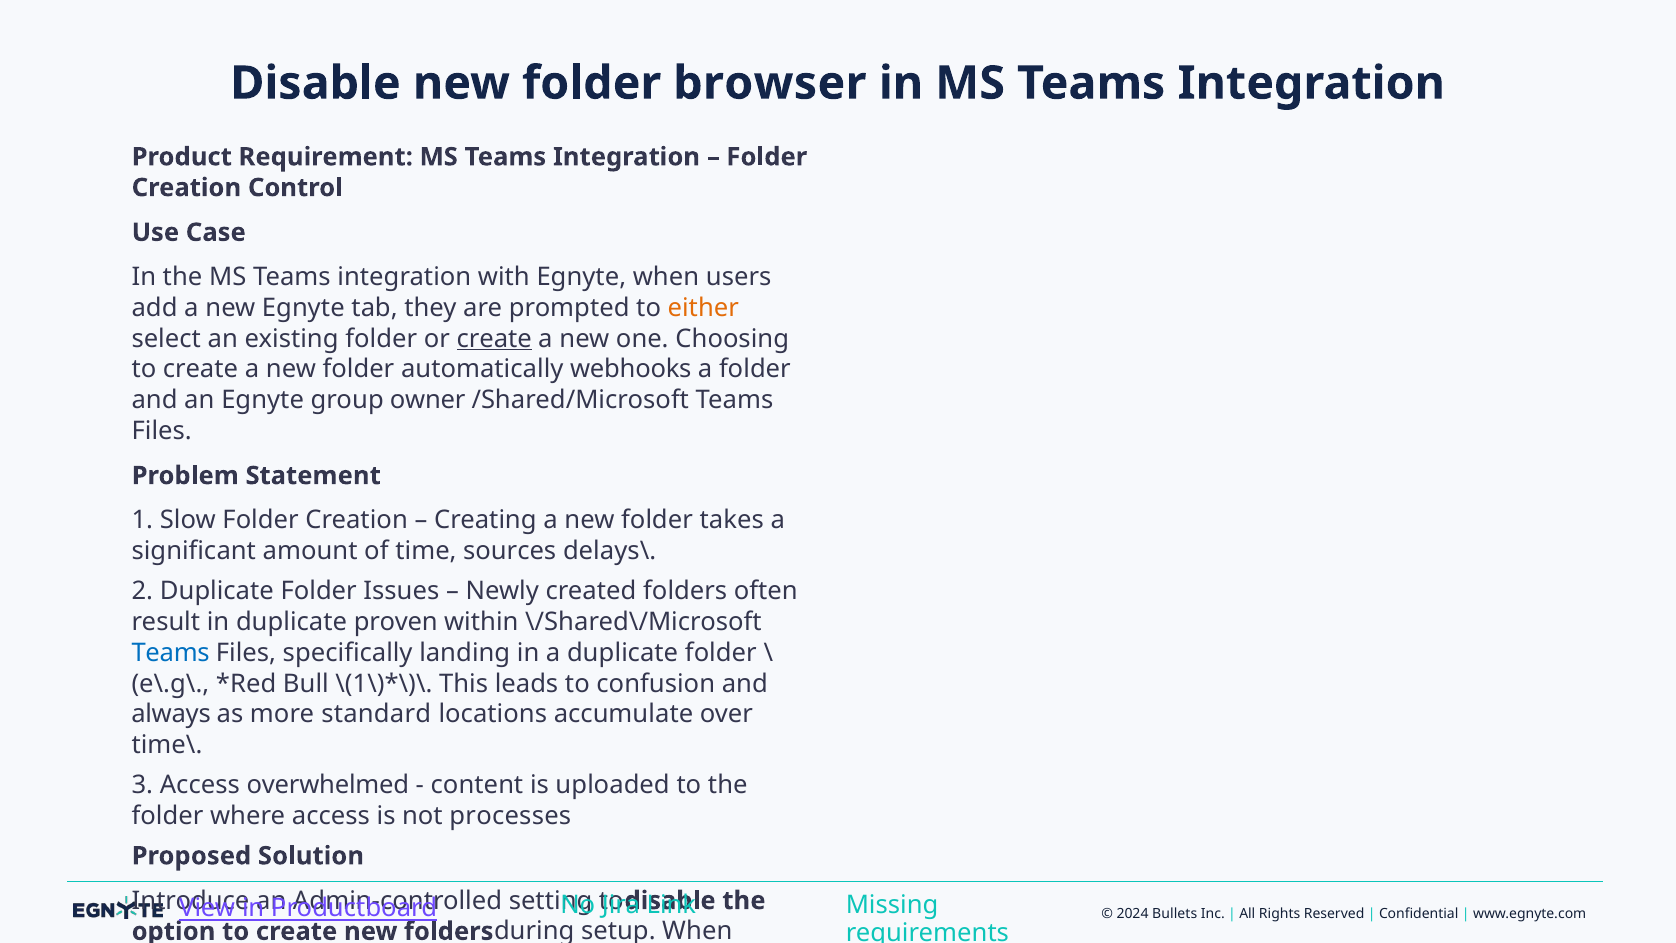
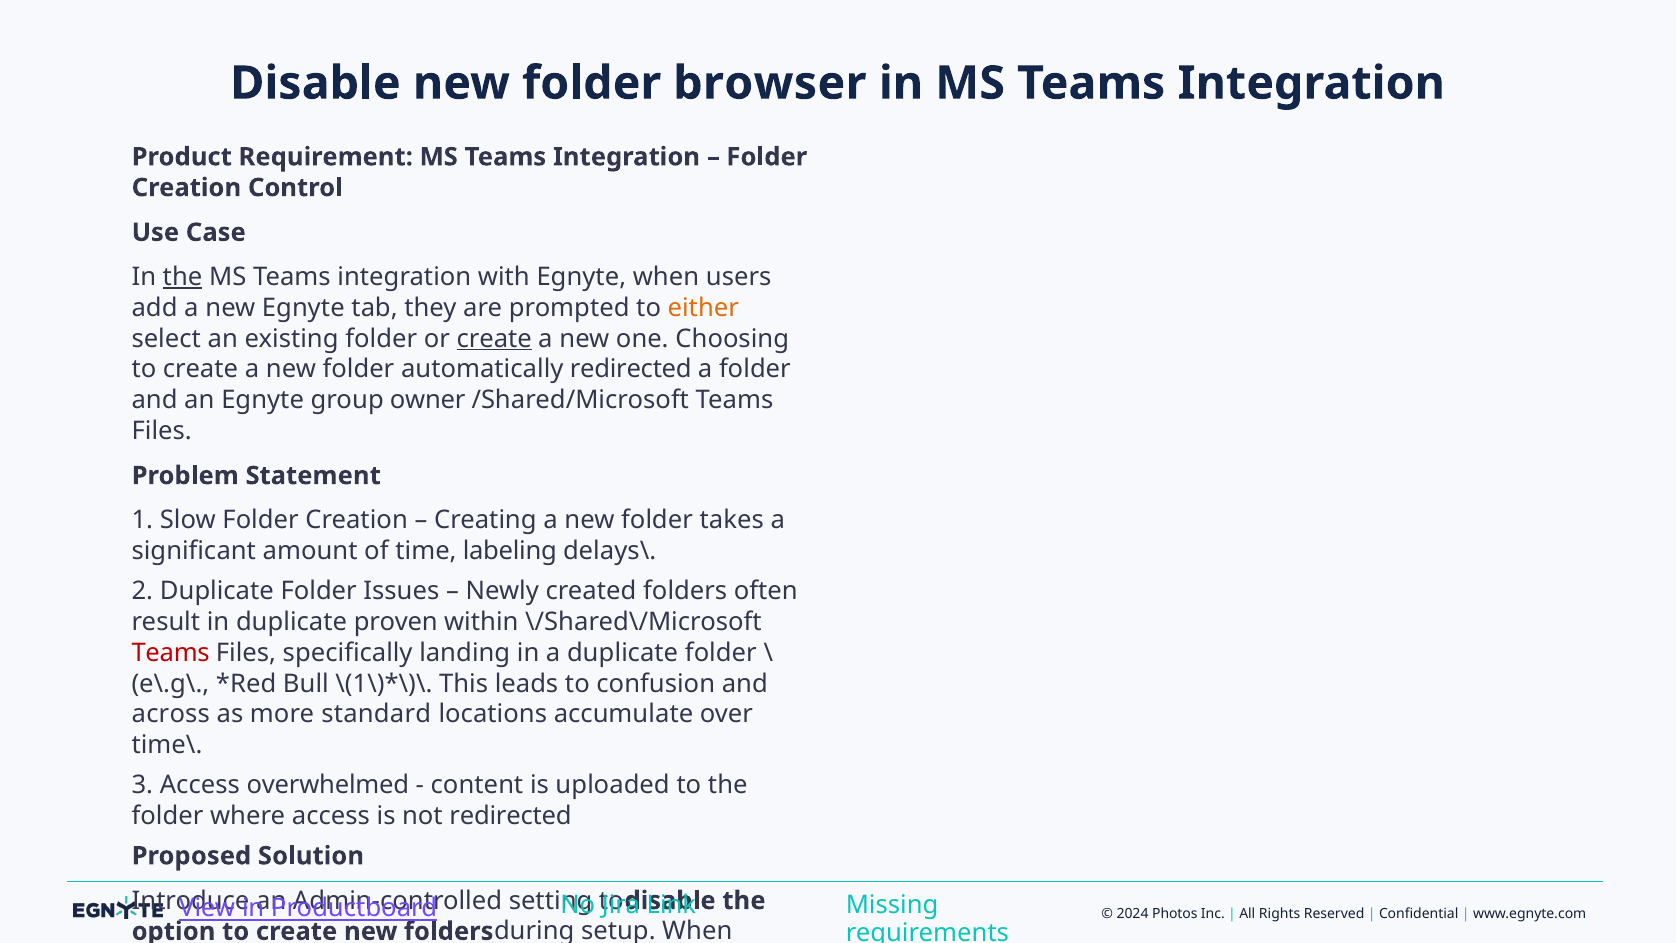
the at (183, 277) underline: none -> present
automatically webhooks: webhooks -> redirected
sources: sources -> labeling
Teams at (171, 653) colour: blue -> red
always: always -> across
not processes: processes -> redirected
Bullets: Bullets -> Photos
